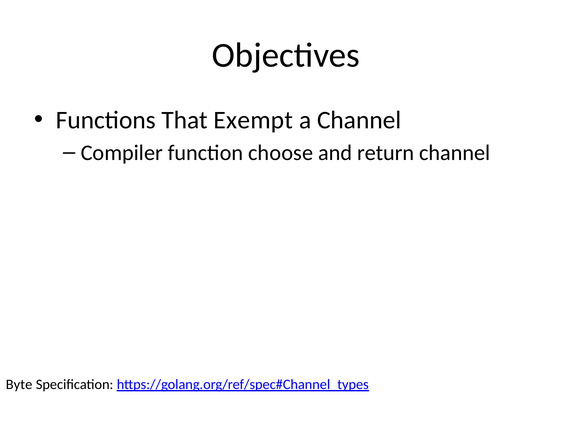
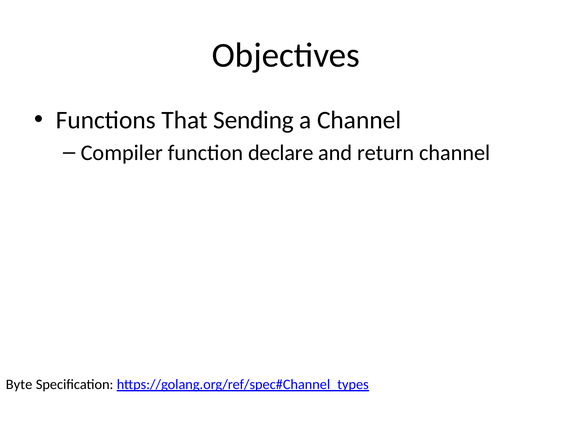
Exempt: Exempt -> Sending
choose: choose -> declare
